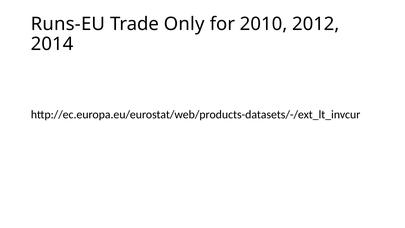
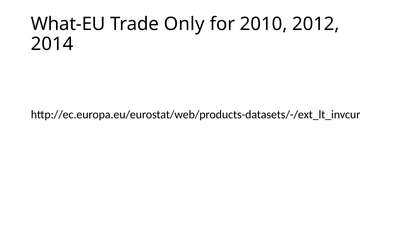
Runs-EU: Runs-EU -> What-EU
